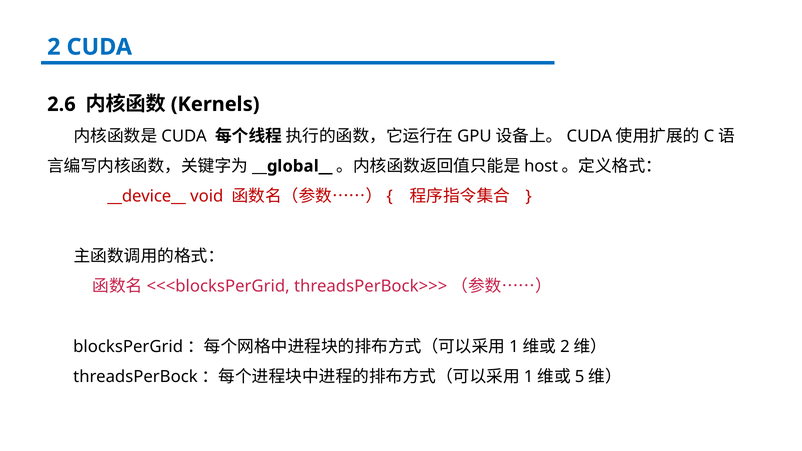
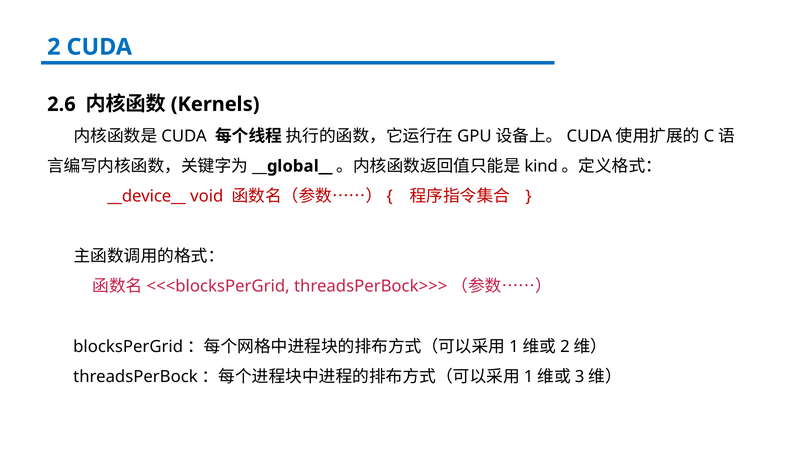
host: host -> kind
5: 5 -> 3
